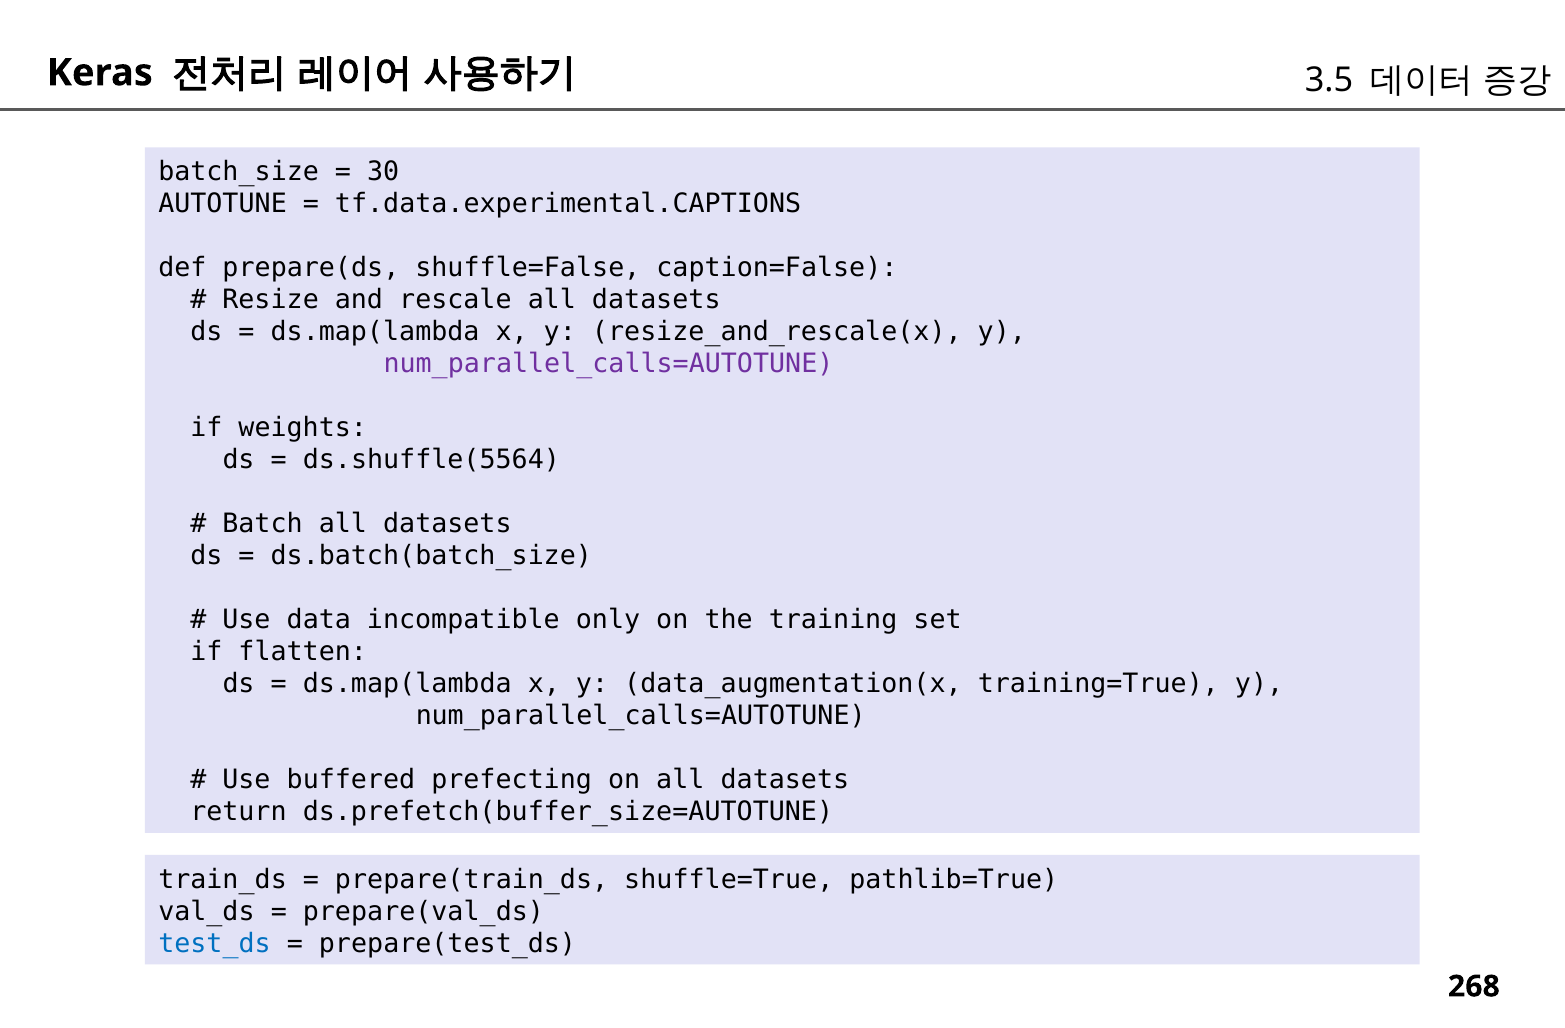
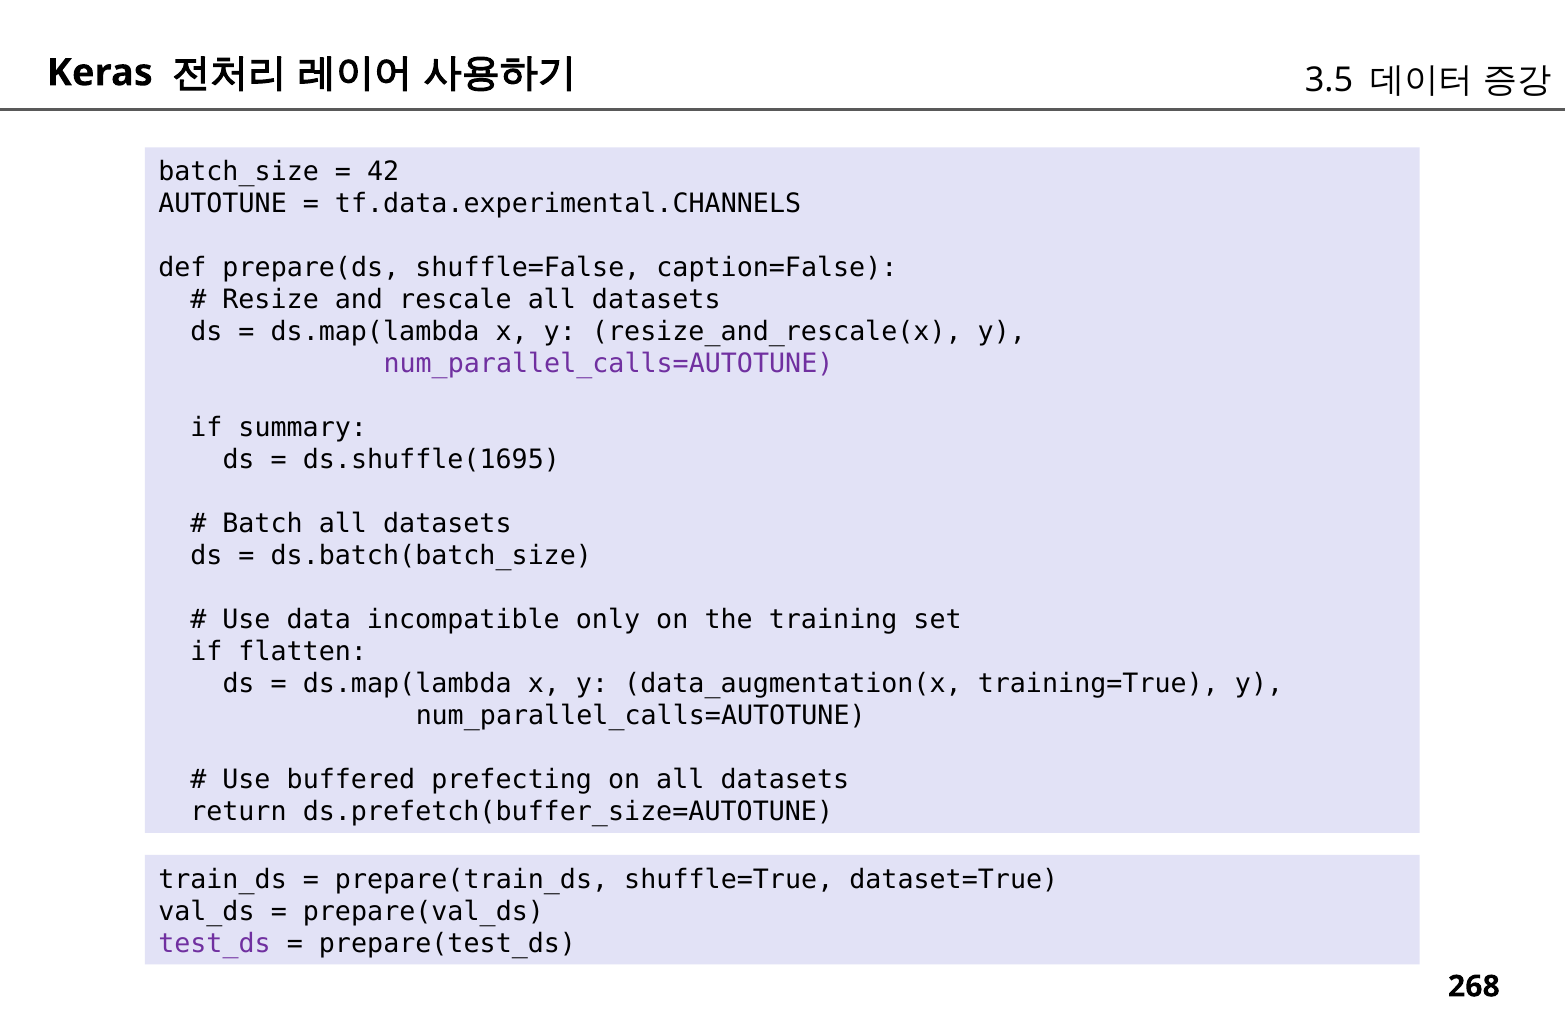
30: 30 -> 42
tf.data.experimental.CAPTIONS: tf.data.experimental.CAPTIONS -> tf.data.experimental.CHANNELS
weights: weights -> summary
ds.shuffle(5564: ds.shuffle(5564 -> ds.shuffle(1695
pathlib=True: pathlib=True -> dataset=True
test_ds colour: blue -> purple
